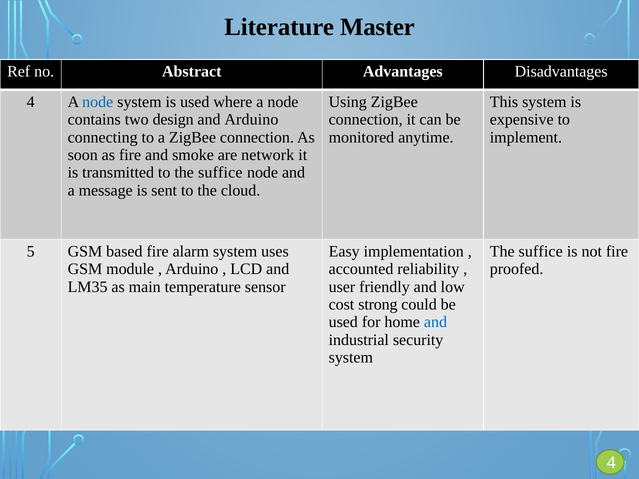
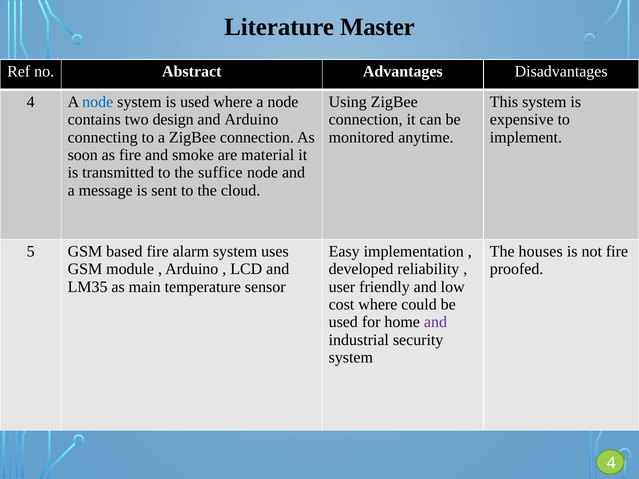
network: network -> material
suffice at (541, 252): suffice -> houses
accounted: accounted -> developed
cost strong: strong -> where
and at (435, 322) colour: blue -> purple
